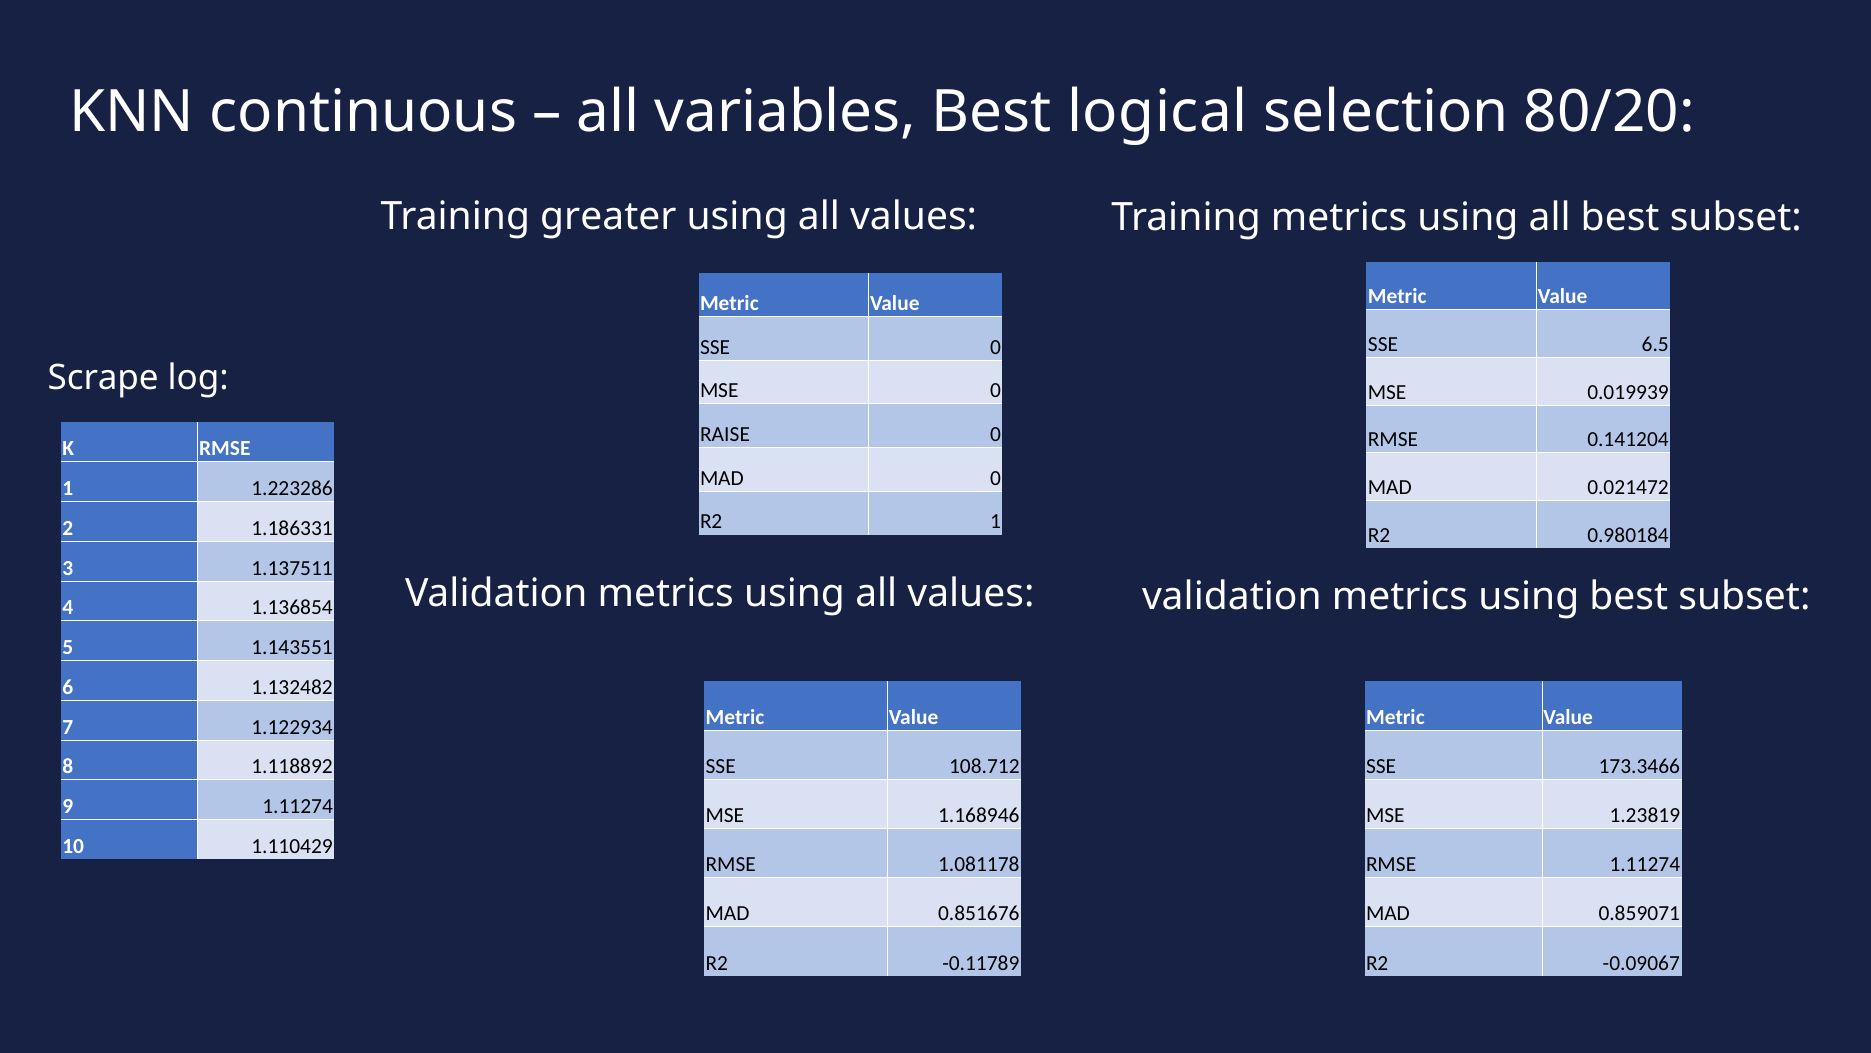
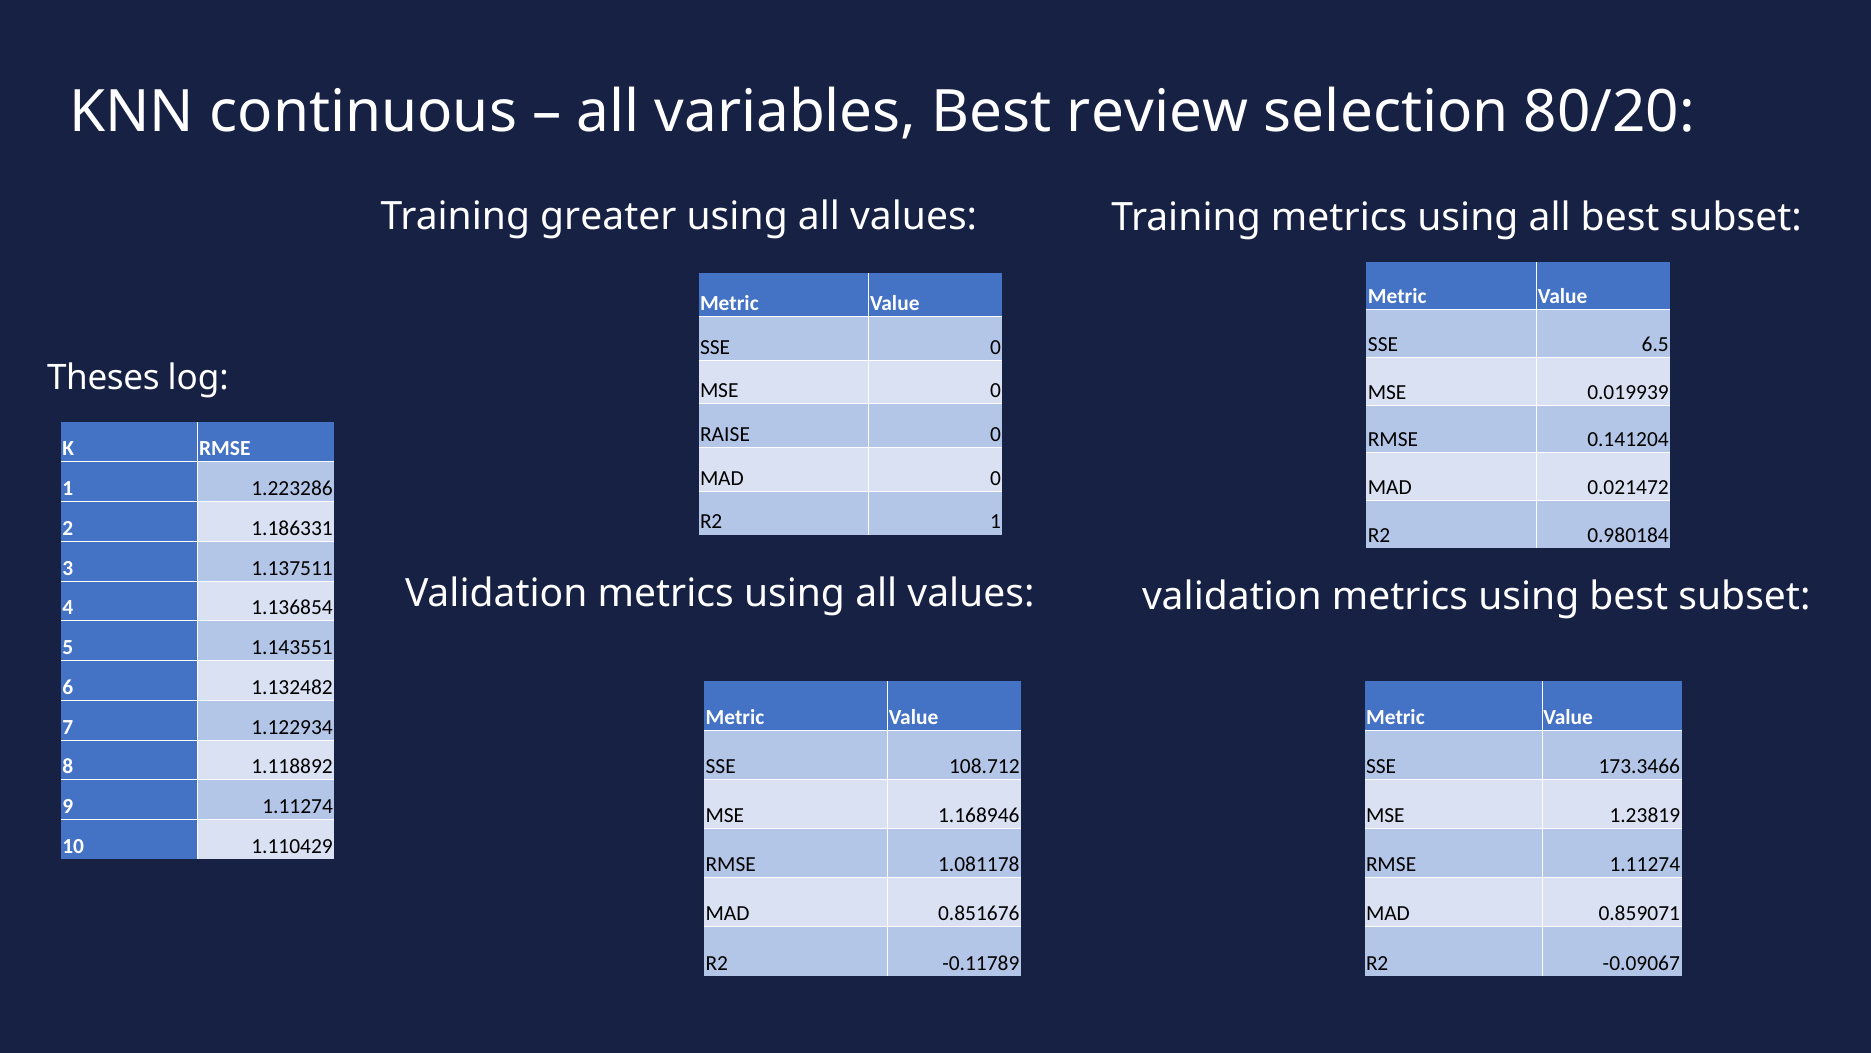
logical: logical -> review
Scrape: Scrape -> Theses
